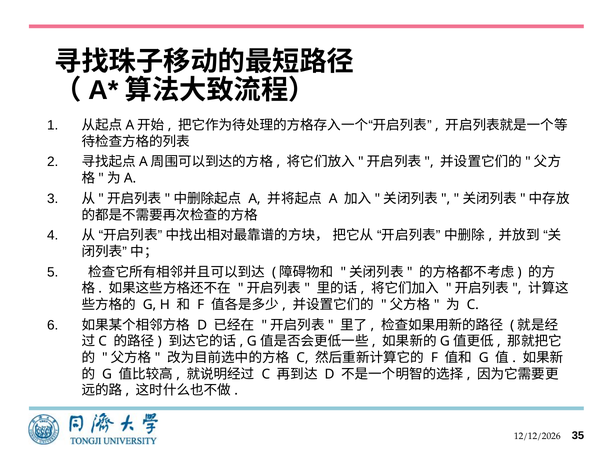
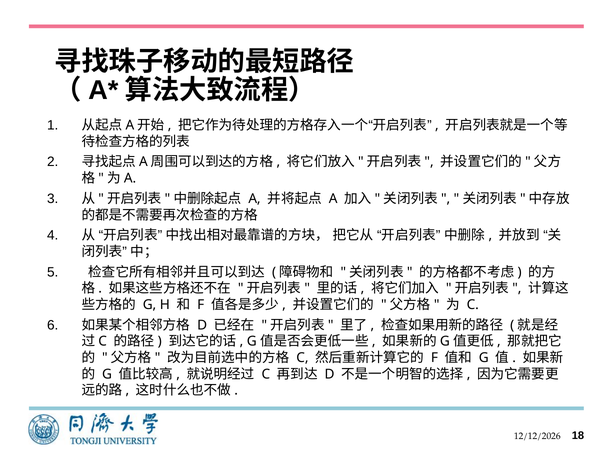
35: 35 -> 18
